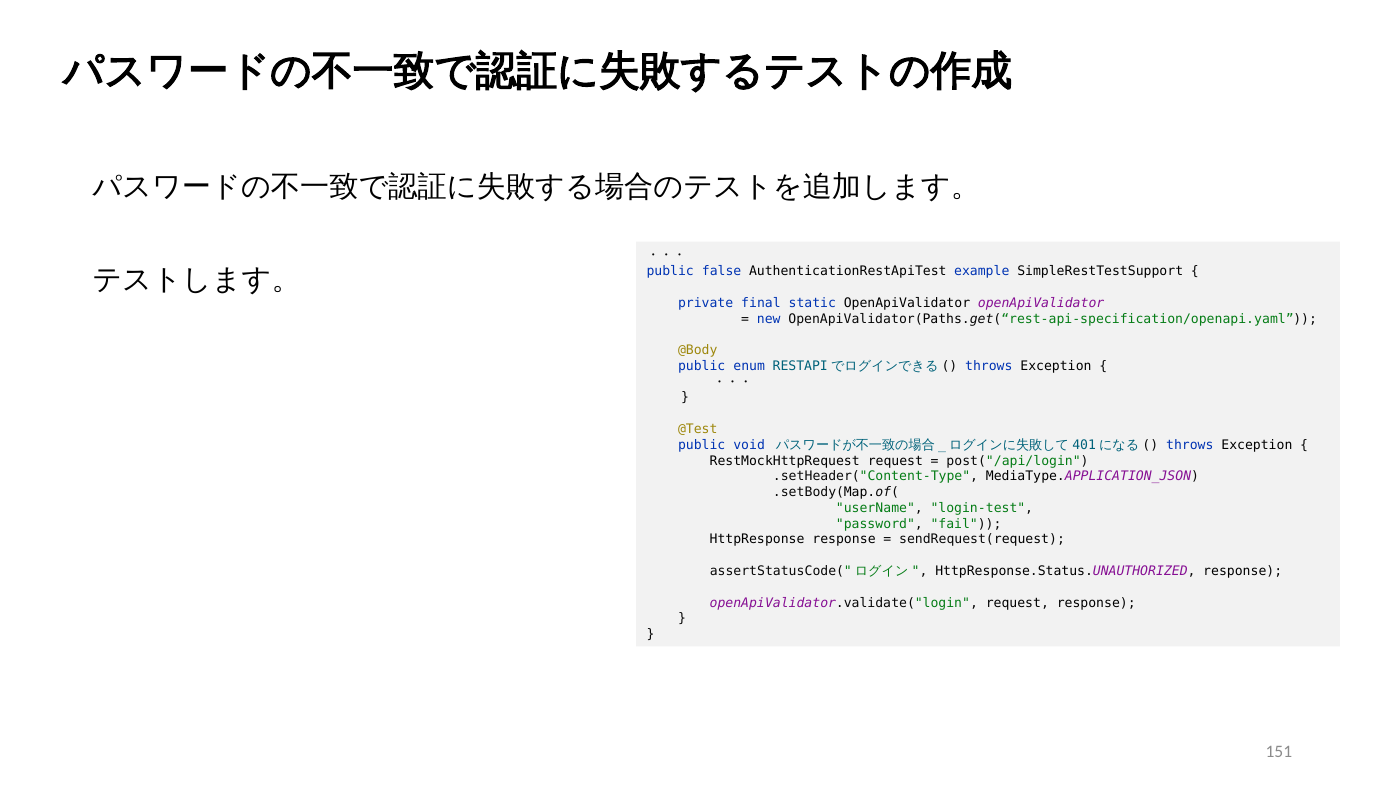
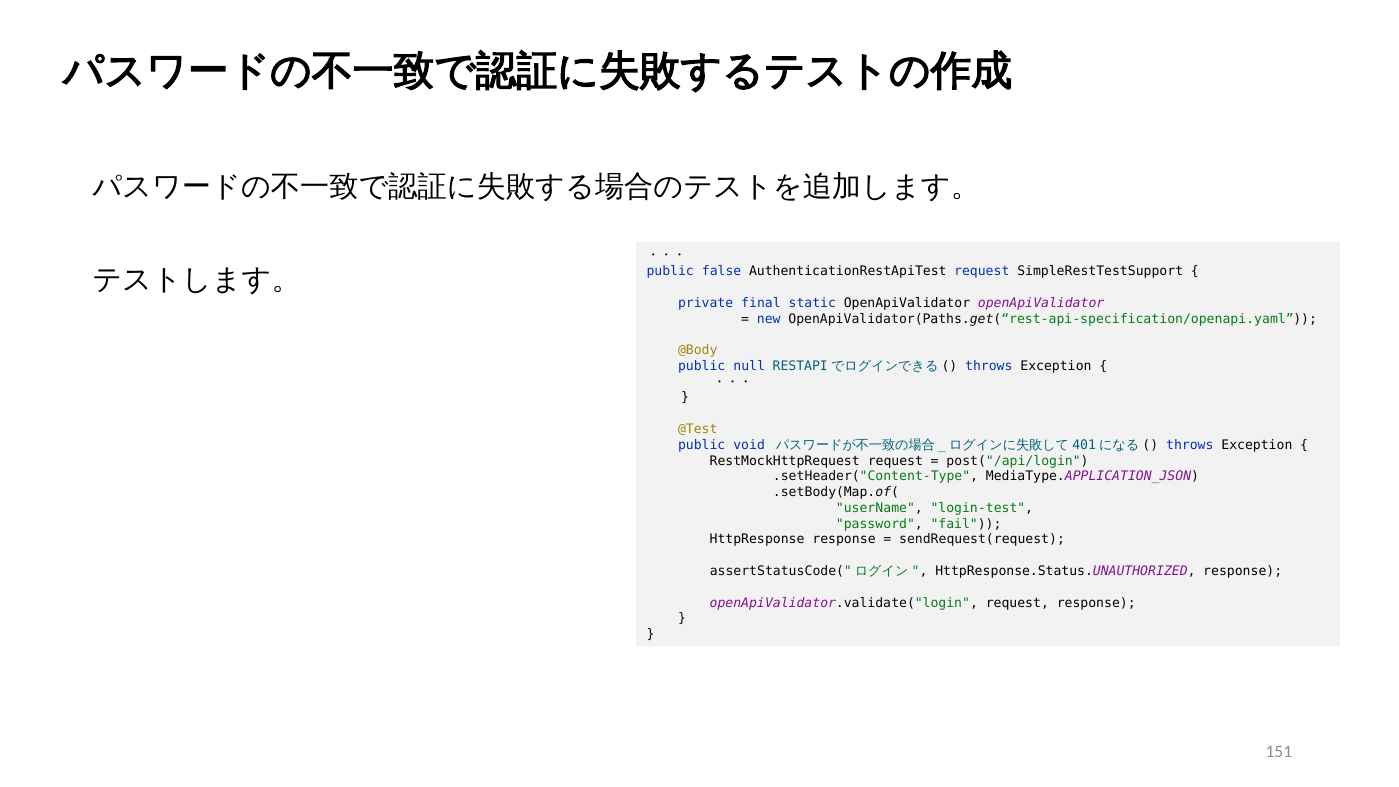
AuthenticationRestApiTest example: example -> request
enum: enum -> null
